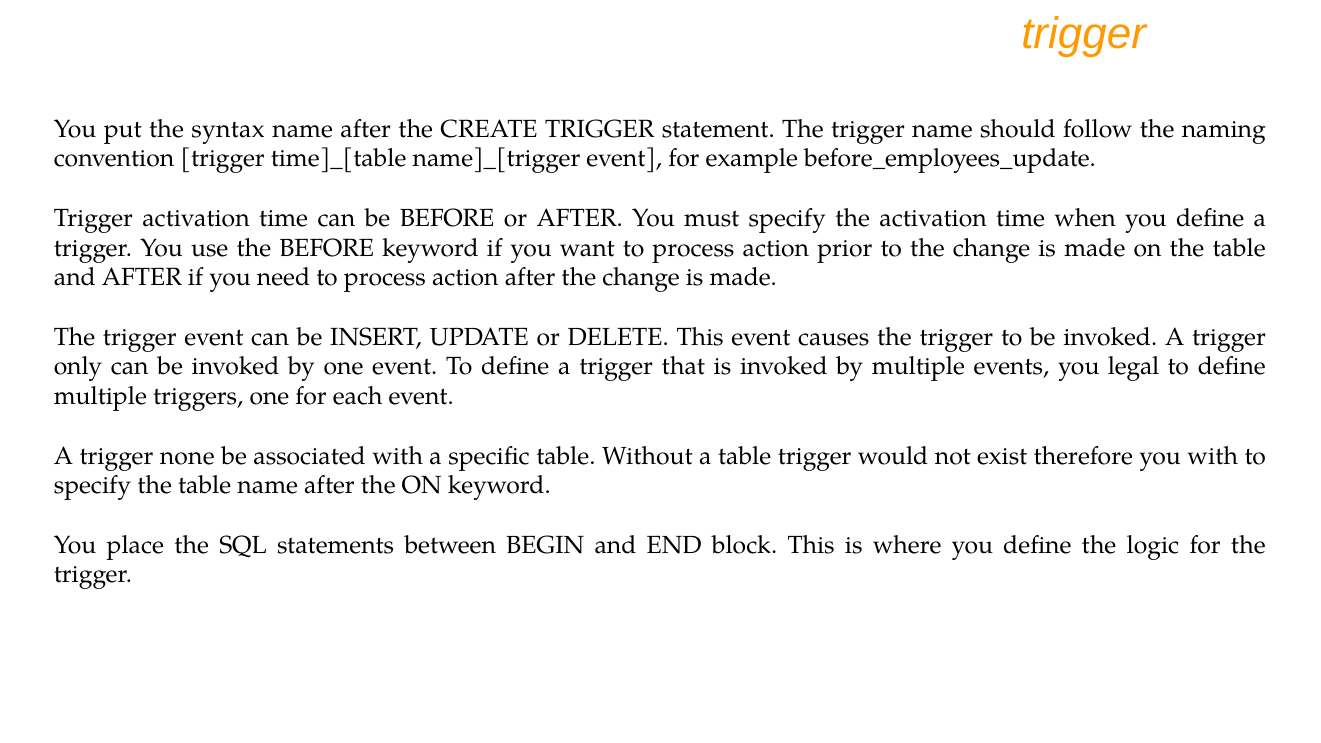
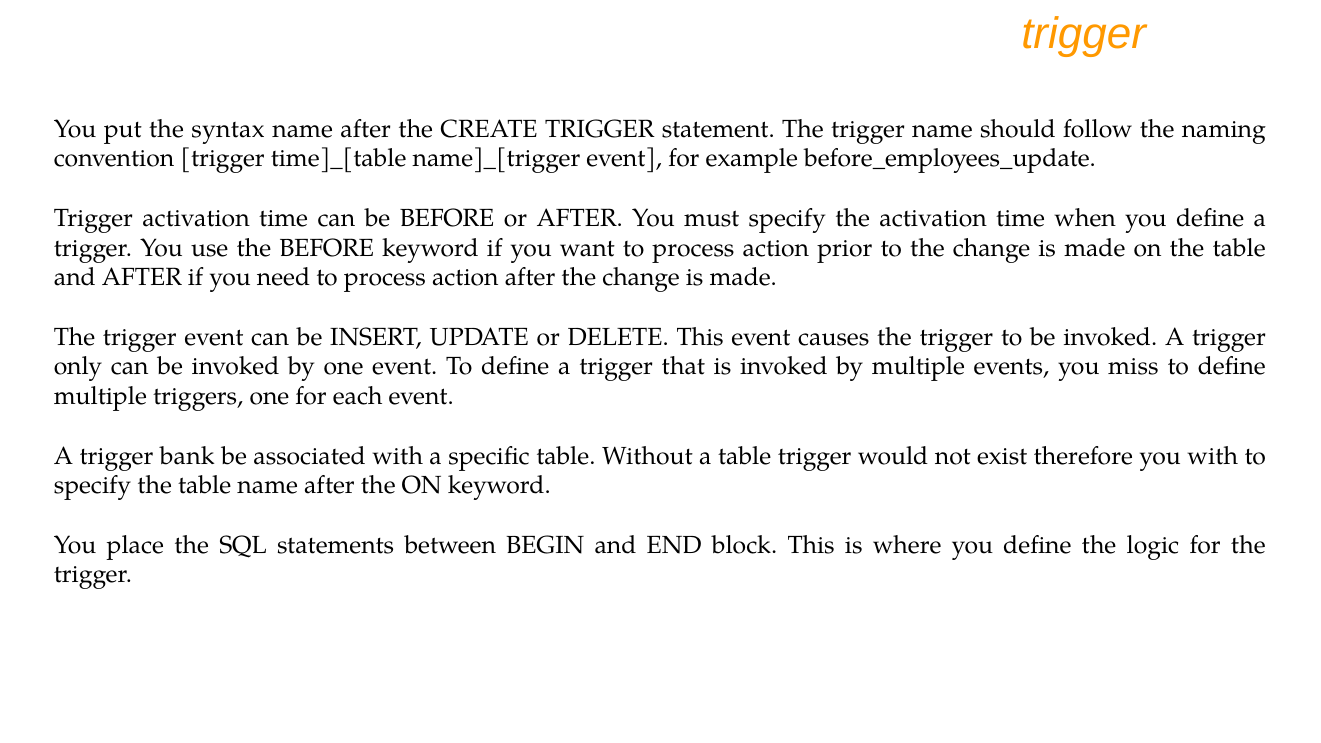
legal: legal -> miss
none: none -> bank
